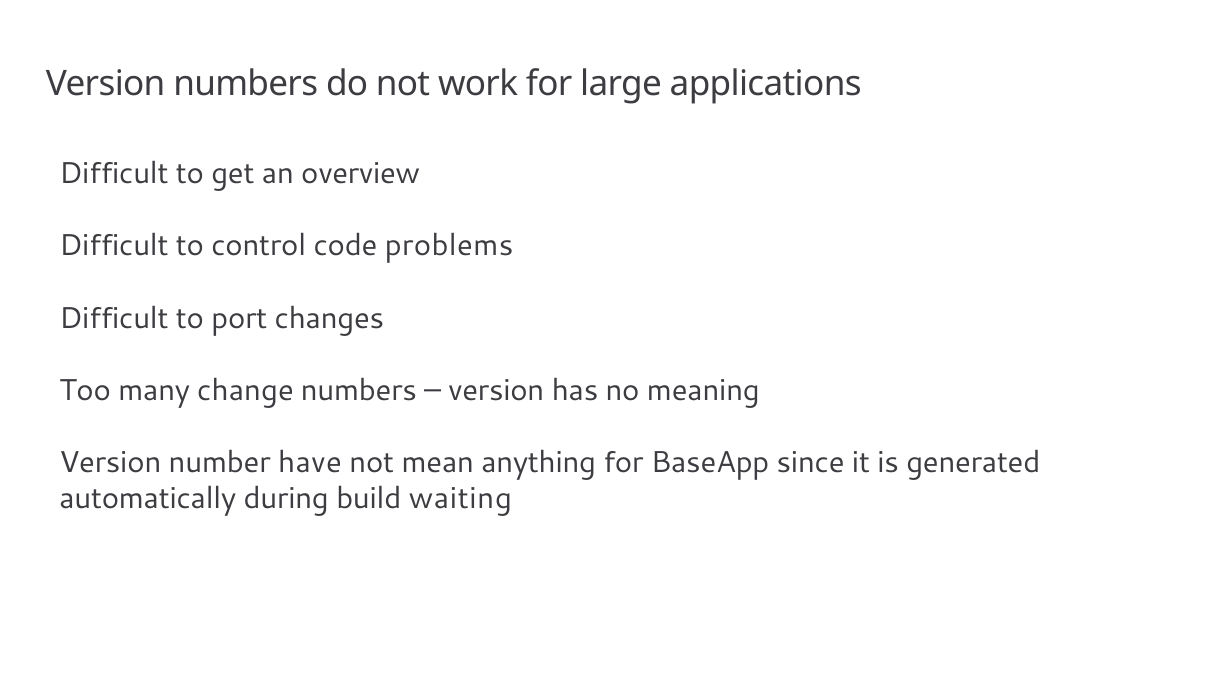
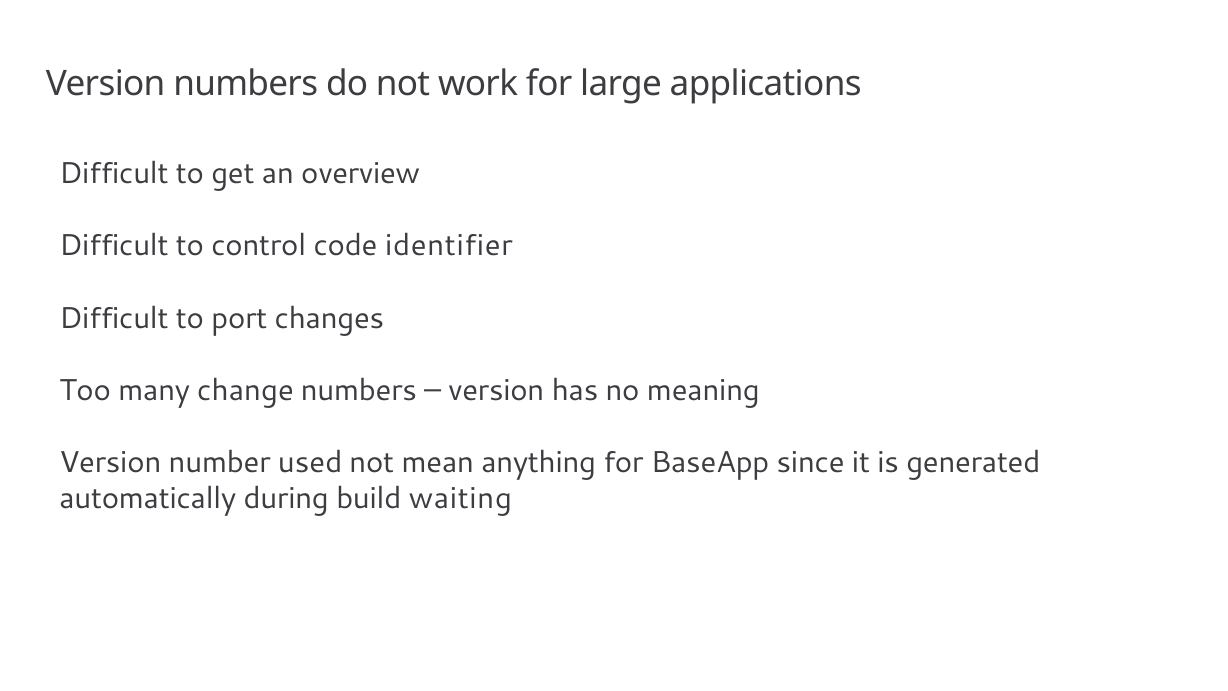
problems: problems -> identifier
have: have -> used
